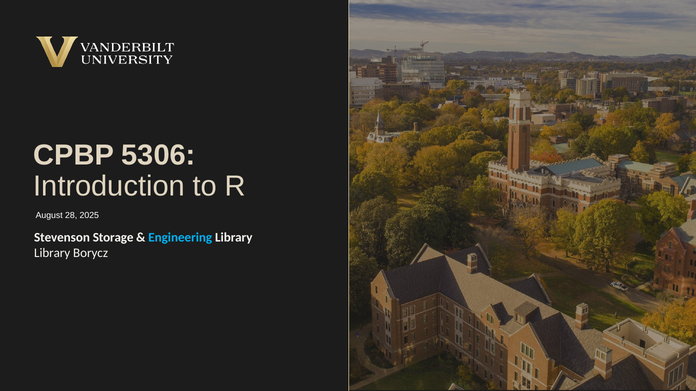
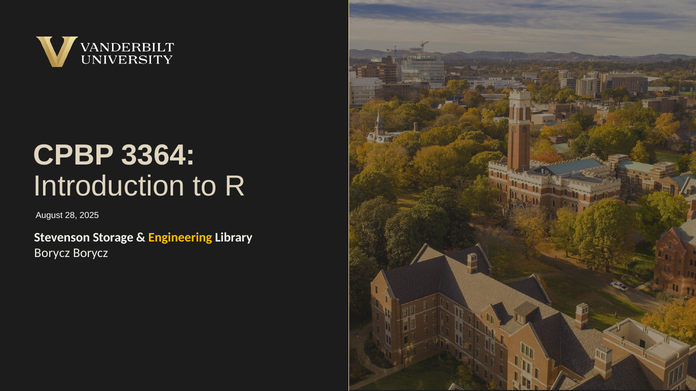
5306: 5306 -> 3364
Engineering colour: light blue -> yellow
Library at (52, 253): Library -> Borycz
